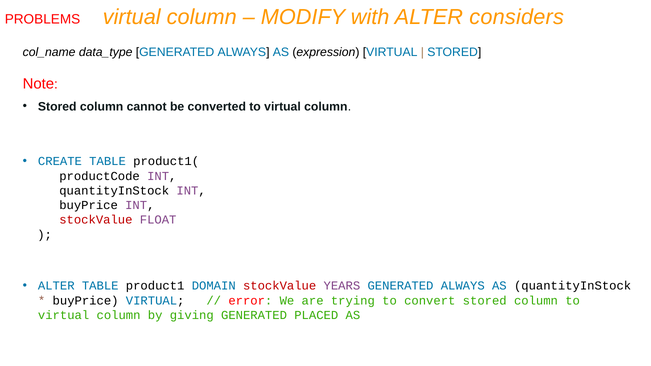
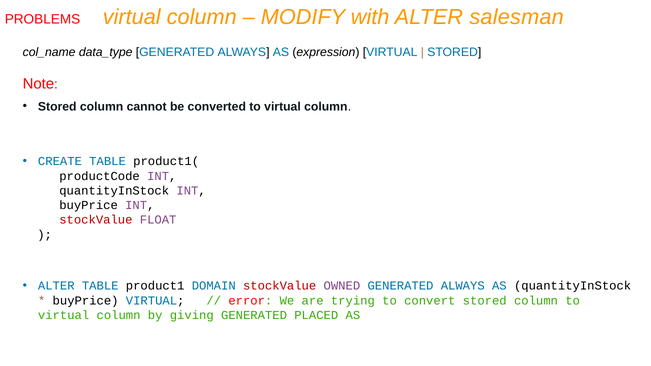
considers: considers -> salesman
YEARS: YEARS -> OWNED
